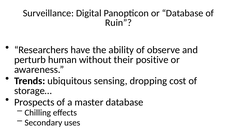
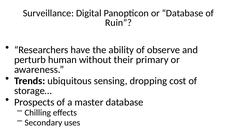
positive: positive -> primary
